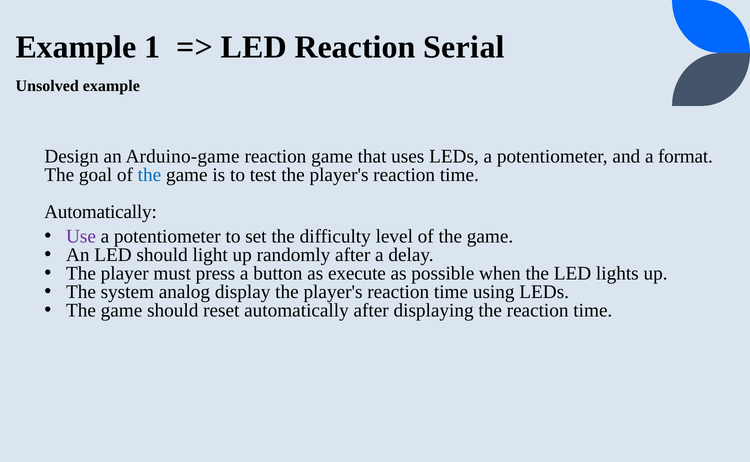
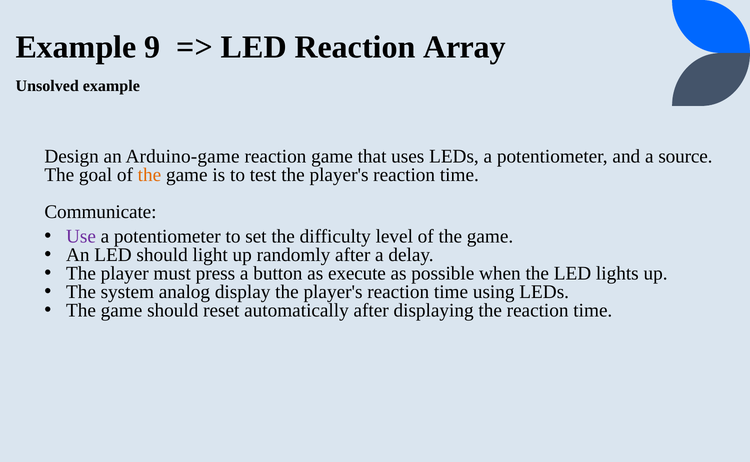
1: 1 -> 9
Serial: Serial -> Array
format: format -> source
the at (149, 175) colour: blue -> orange
Automatically at (101, 212): Automatically -> Communicate
